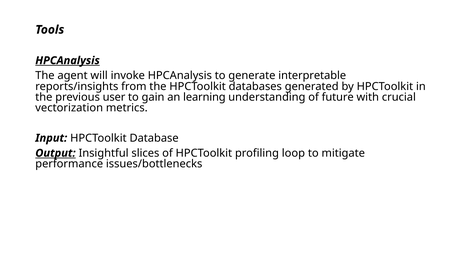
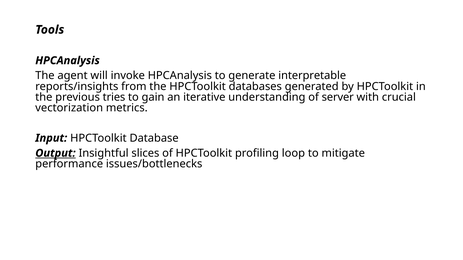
HPCAnalysis at (68, 61) underline: present -> none
user: user -> tries
learning: learning -> iterative
future: future -> server
